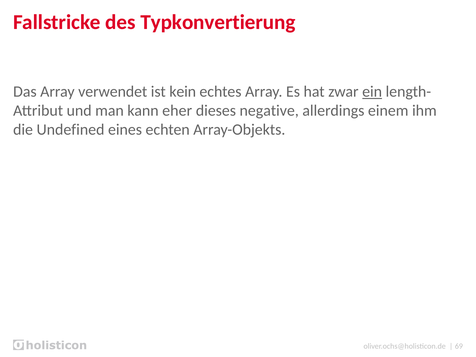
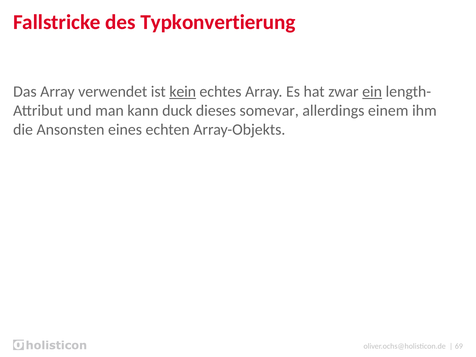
kein underline: none -> present
eher: eher -> duck
negative: negative -> somevar
Undefined: Undefined -> Ansonsten
